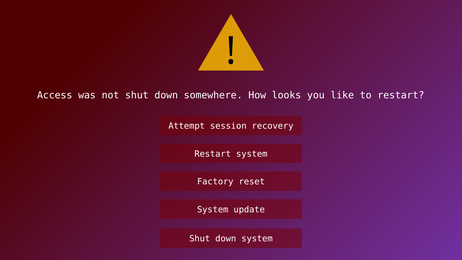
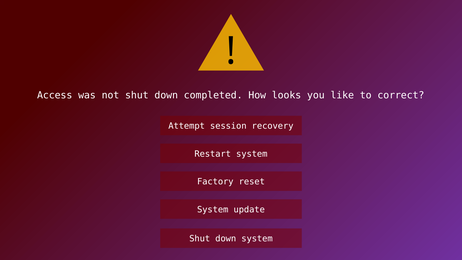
somewhere: somewhere -> completed
to restart: restart -> correct
